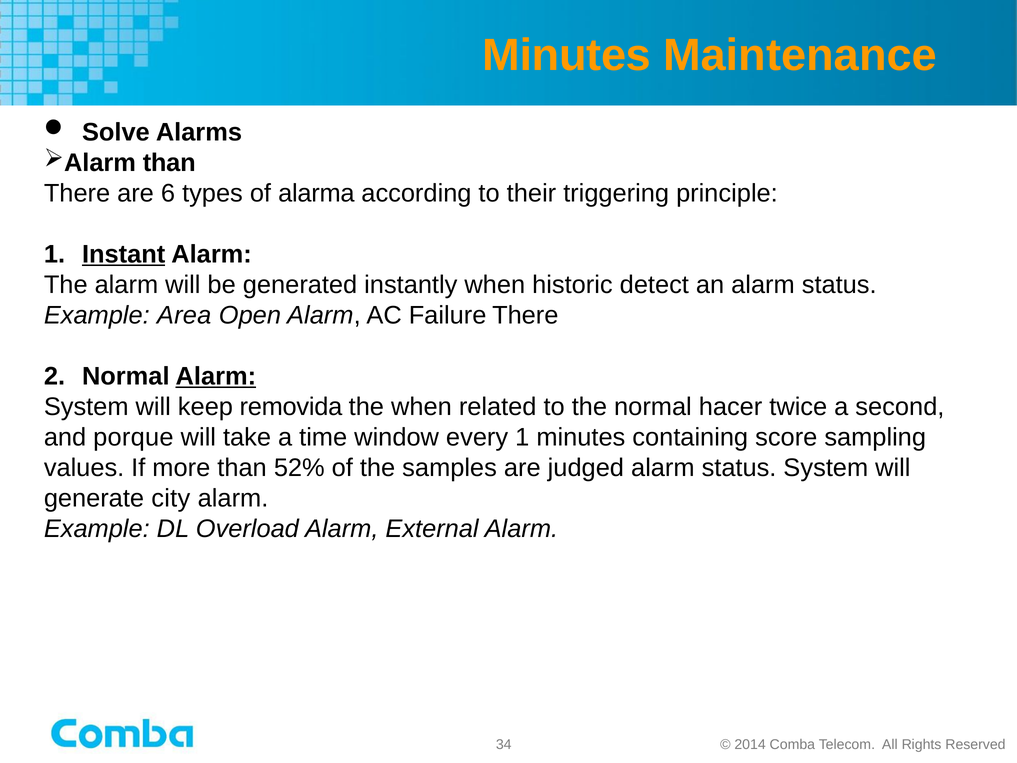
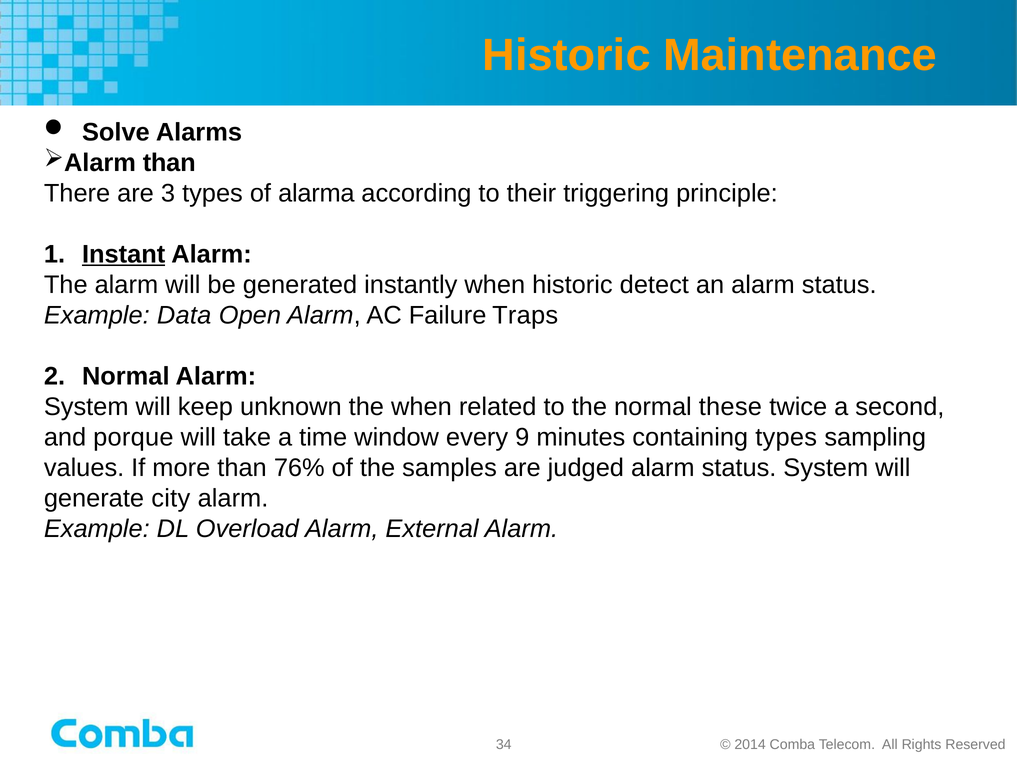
Minutes at (567, 55): Minutes -> Historic
6: 6 -> 3
Area: Area -> Data
Failure There: There -> Traps
Alarm at (216, 376) underline: present -> none
removida: removida -> unknown
hacer: hacer -> these
every 1: 1 -> 9
containing score: score -> types
52%: 52% -> 76%
